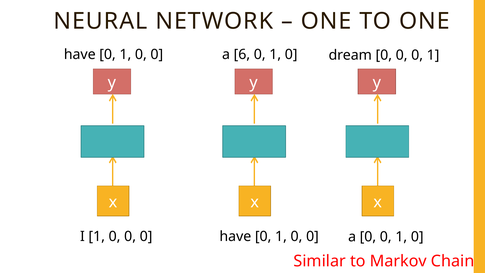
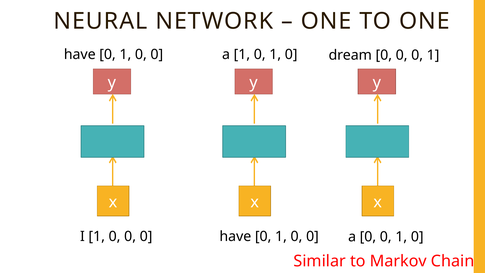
a 6: 6 -> 1
